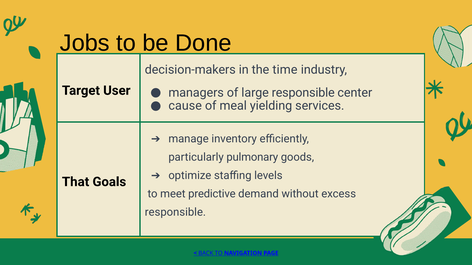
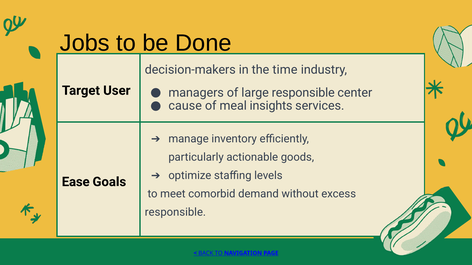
yielding: yielding -> insights
pulmonary: pulmonary -> actionable
That: That -> Ease
predictive: predictive -> comorbid
